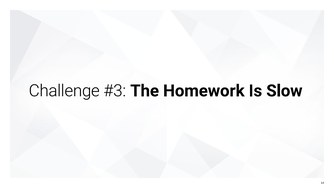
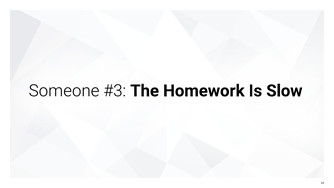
Challenge: Challenge -> Someone
